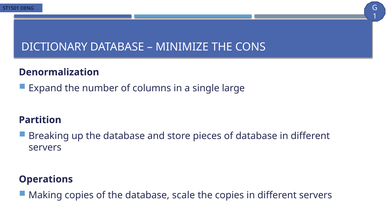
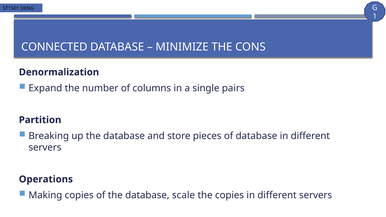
DICTIONARY: DICTIONARY -> CONNECTED
large: large -> pairs
